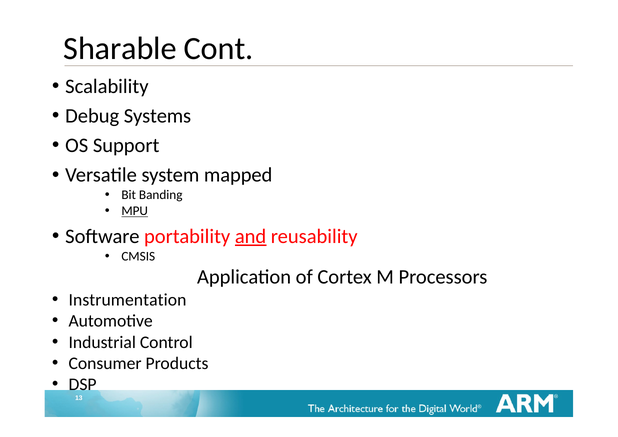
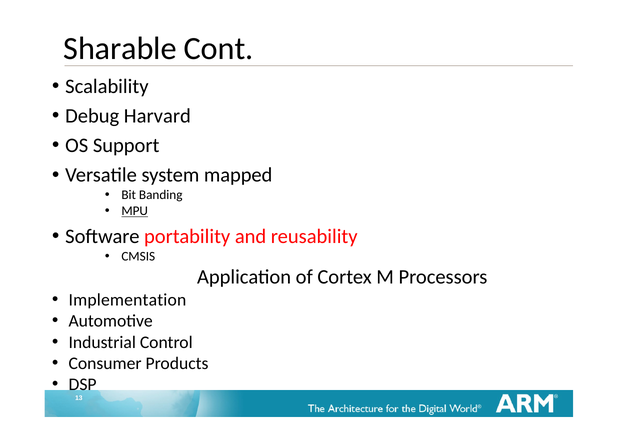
Systems: Systems -> Harvard
and underline: present -> none
Instrumentation: Instrumentation -> Implementation
